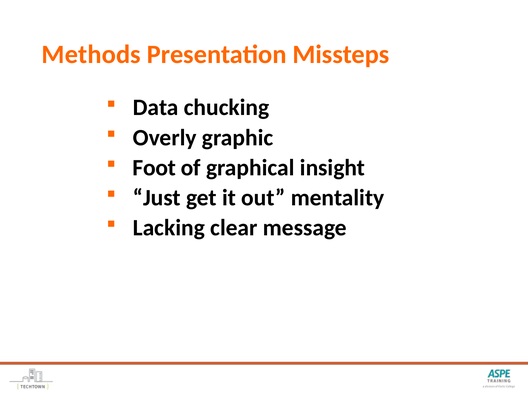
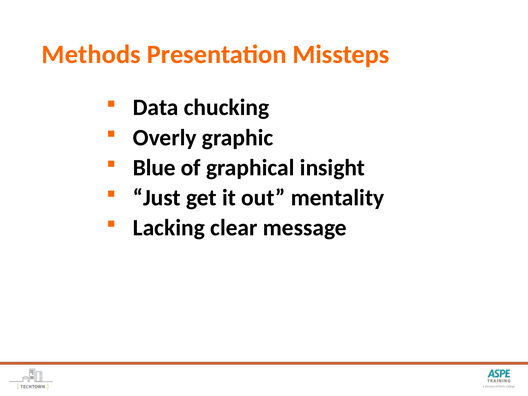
Foot: Foot -> Blue
